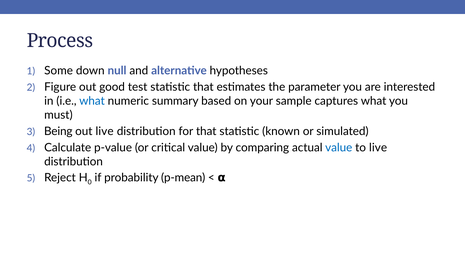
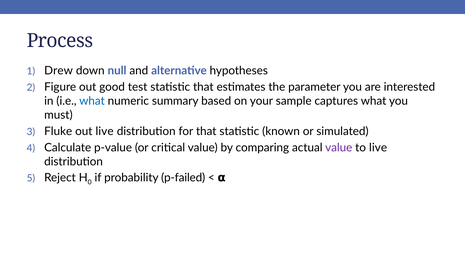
Some: Some -> Drew
Being: Being -> Fluke
value at (339, 147) colour: blue -> purple
p-mean: p-mean -> p-failed
